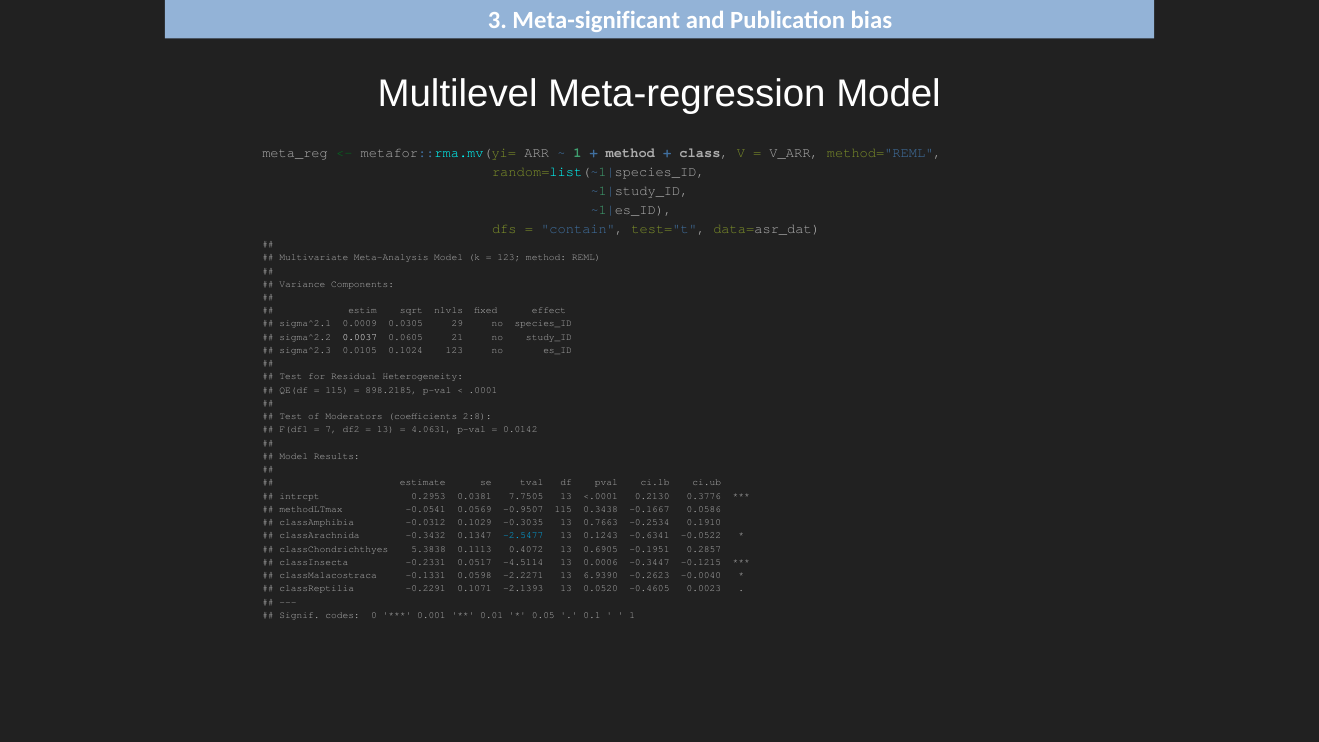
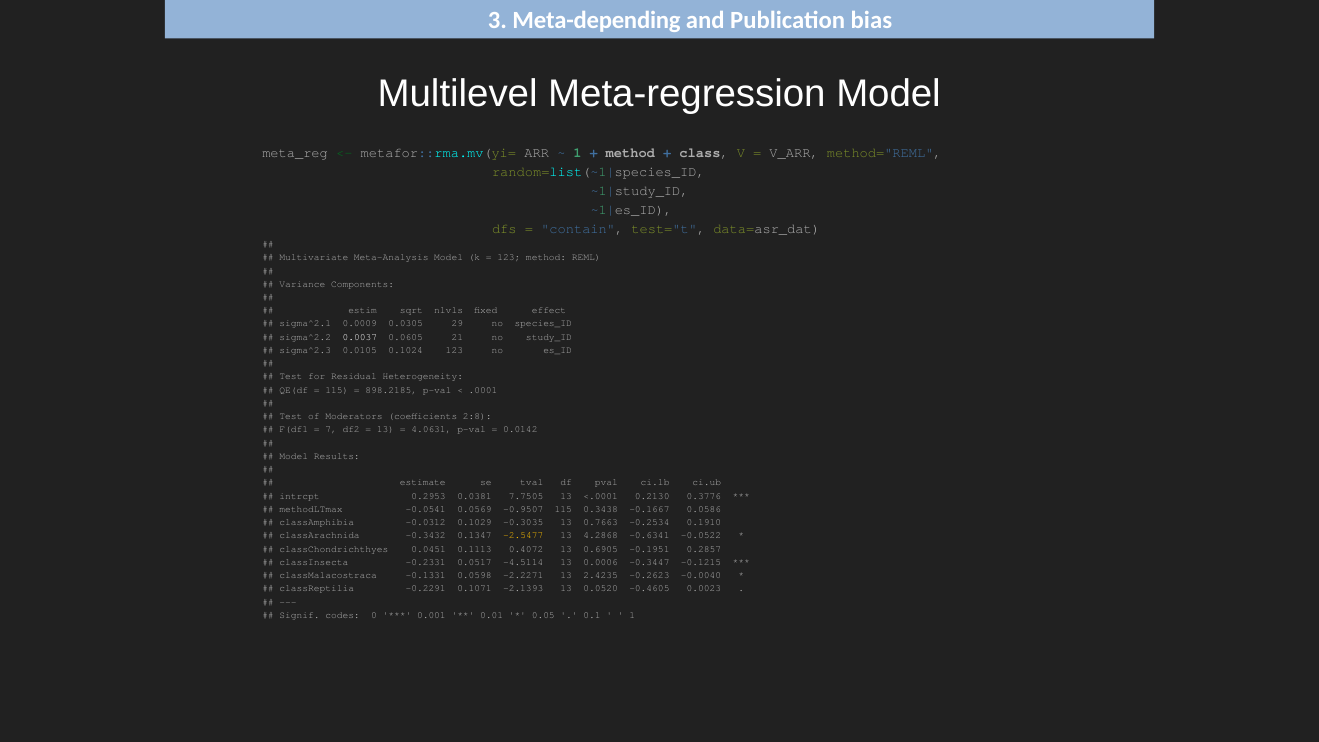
Meta-significant: Meta-significant -> Meta-depending
-2.5477 colour: light blue -> yellow
0.1243: 0.1243 -> 4.2868
5.3838: 5.3838 -> 0.0451
6.9390: 6.9390 -> 2.4235
